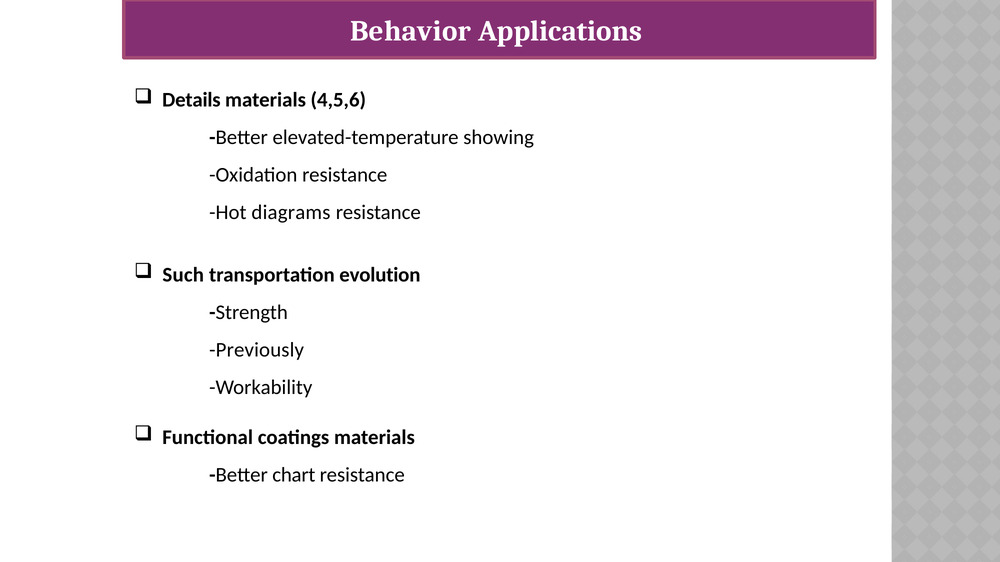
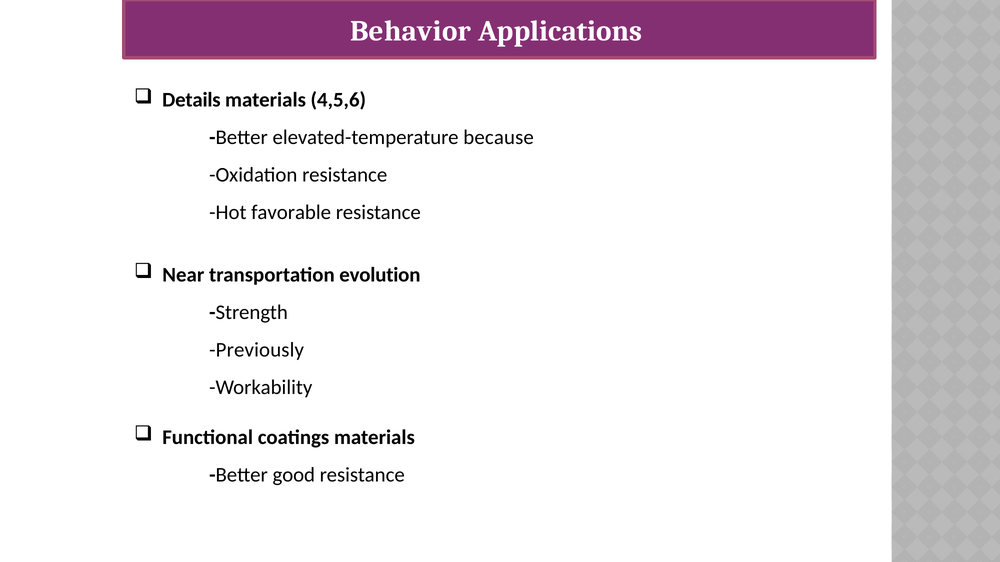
showing: showing -> because
diagrams: diagrams -> favorable
Such: Such -> Near
chart: chart -> good
